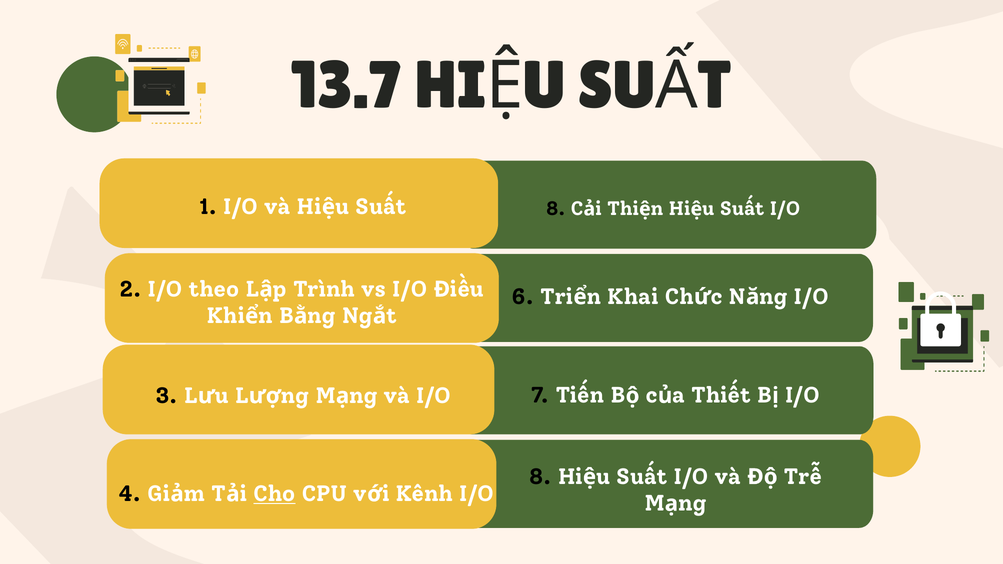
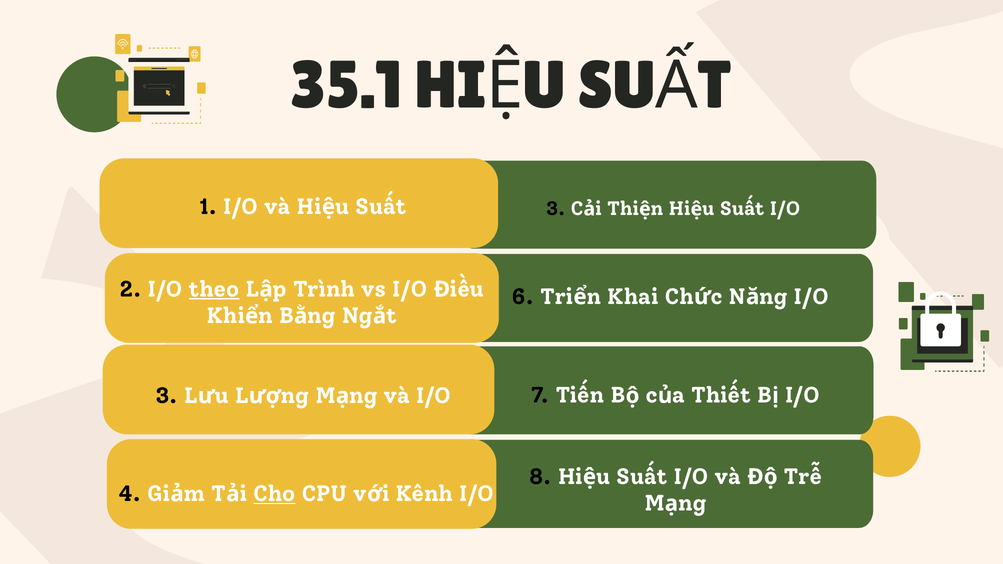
13.7: 13.7 -> 35.1
8 at (556, 209): 8 -> 3
theo underline: none -> present
